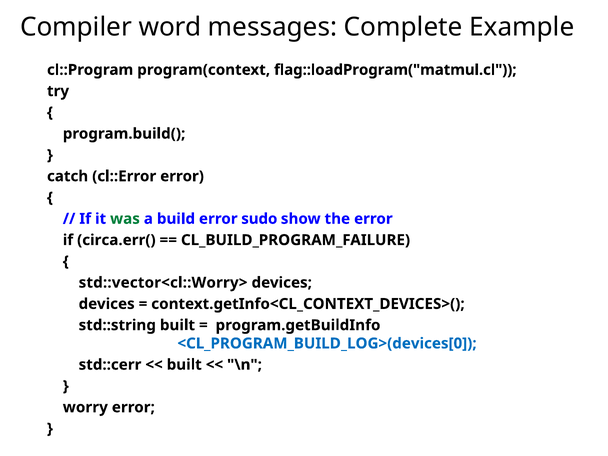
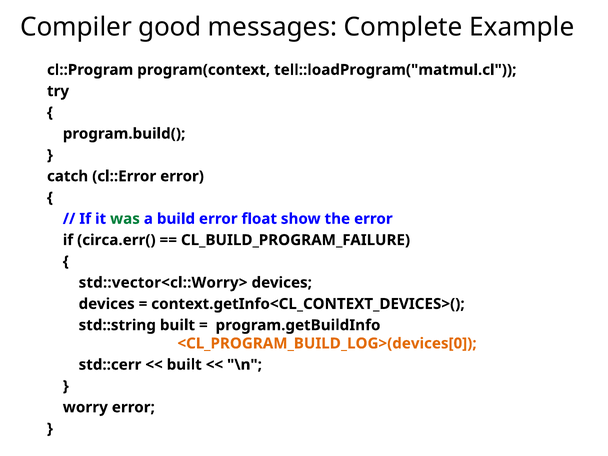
word: word -> good
flag::loadProgram("matmul.cl: flag::loadProgram("matmul.cl -> tell::loadProgram("matmul.cl
sudo: sudo -> float
<CL_PROGRAM_BUILD_LOG>(devices[0 colour: blue -> orange
